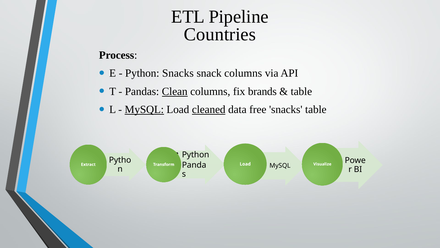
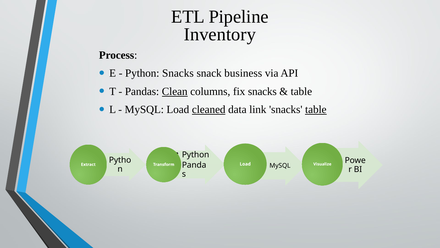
Countries: Countries -> Inventory
snack columns: columns -> business
fix brands: brands -> snacks
MySQL at (144, 109) underline: present -> none
free: free -> link
table at (316, 109) underline: none -> present
